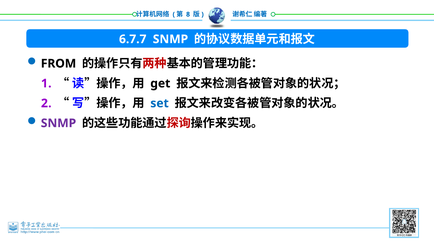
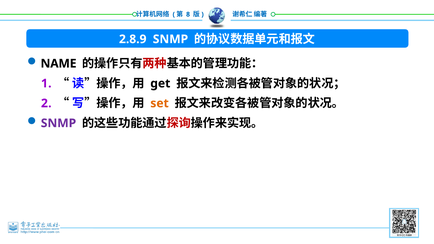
6.7.7: 6.7.7 -> 2.8.9
FROM: FROM -> NAME
set colour: blue -> orange
